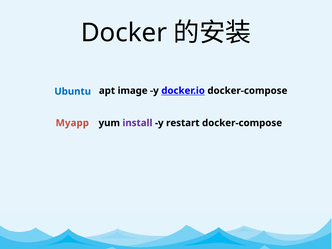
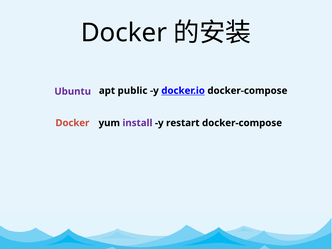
Ubuntu colour: blue -> purple
image: image -> public
Myapp at (72, 123): Myapp -> Docker
